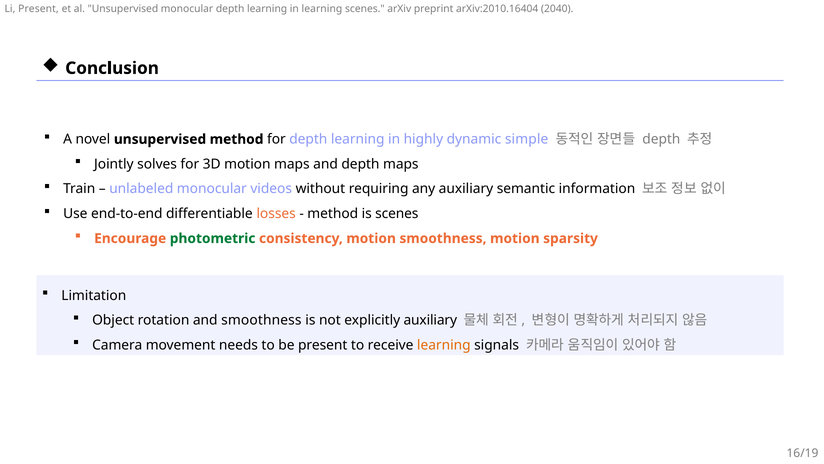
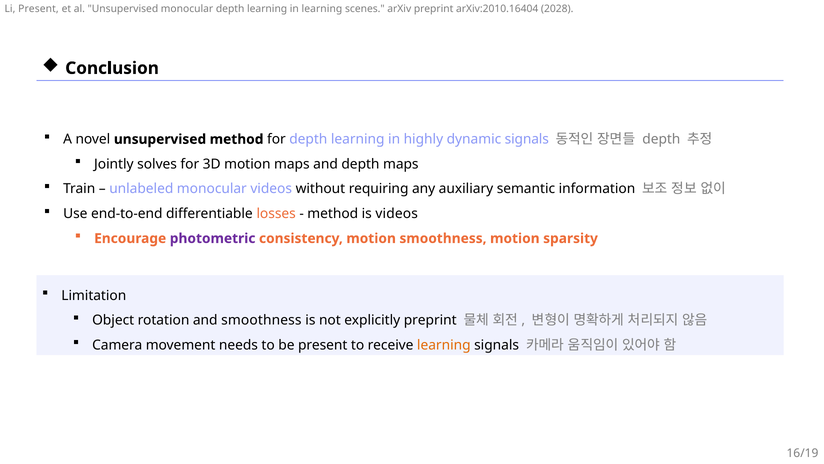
2040: 2040 -> 2028
dynamic simple: simple -> signals
is scenes: scenes -> videos
photometric colour: green -> purple
explicitly auxiliary: auxiliary -> preprint
